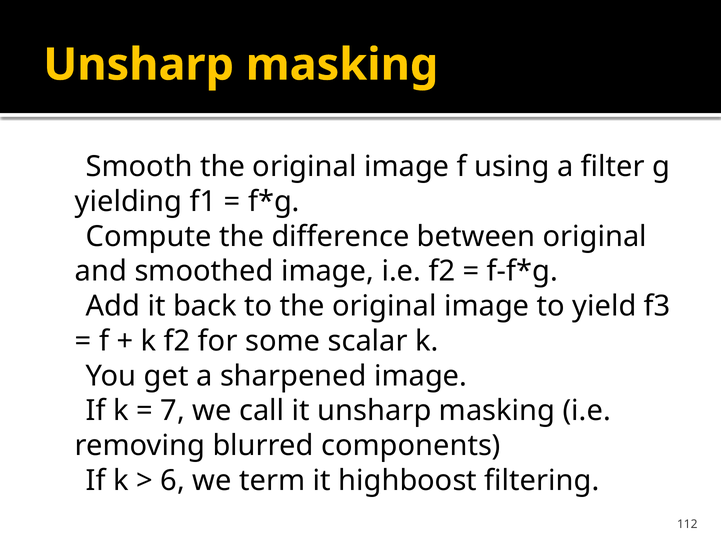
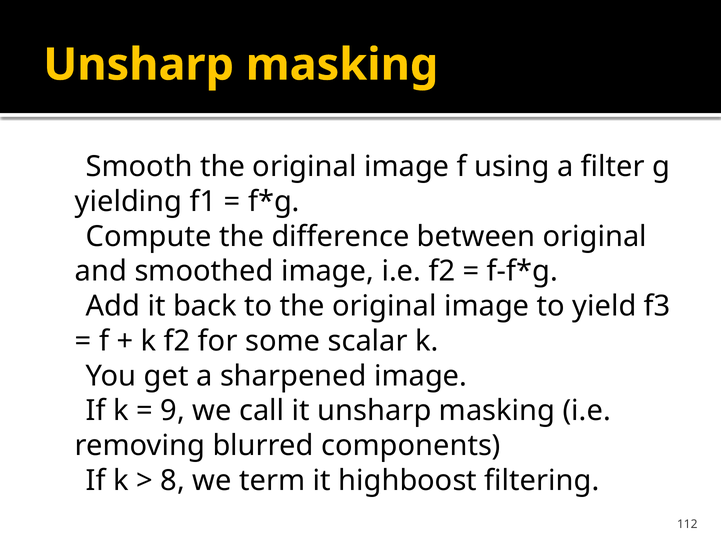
7: 7 -> 9
6: 6 -> 8
